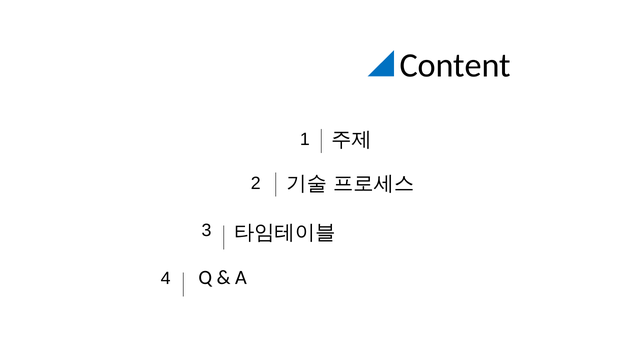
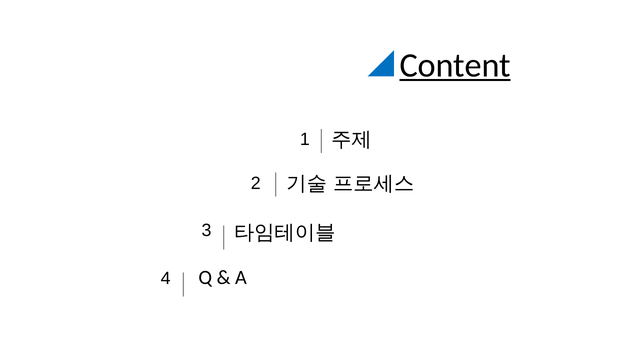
Content underline: none -> present
